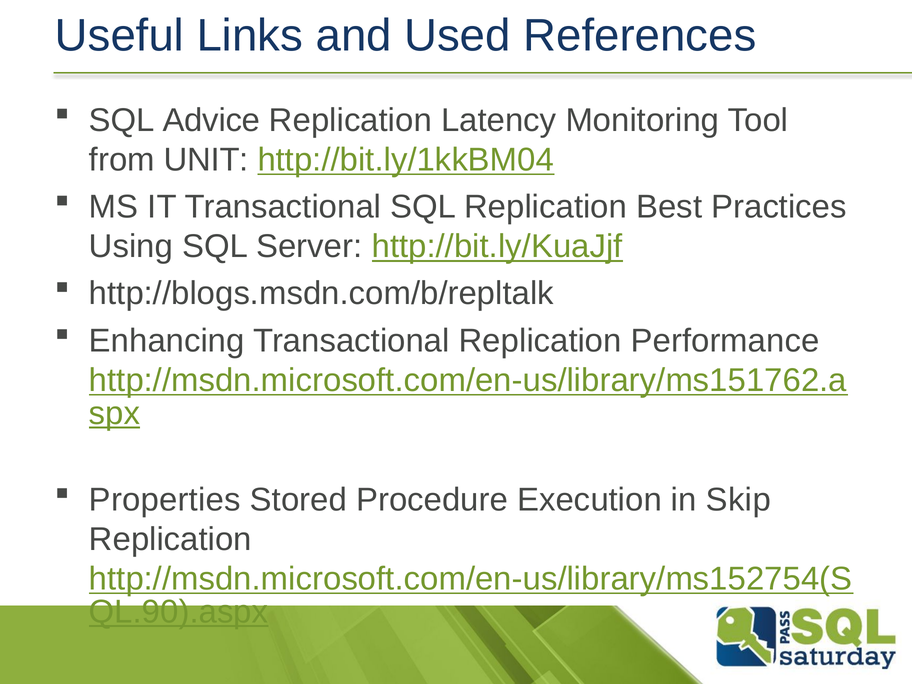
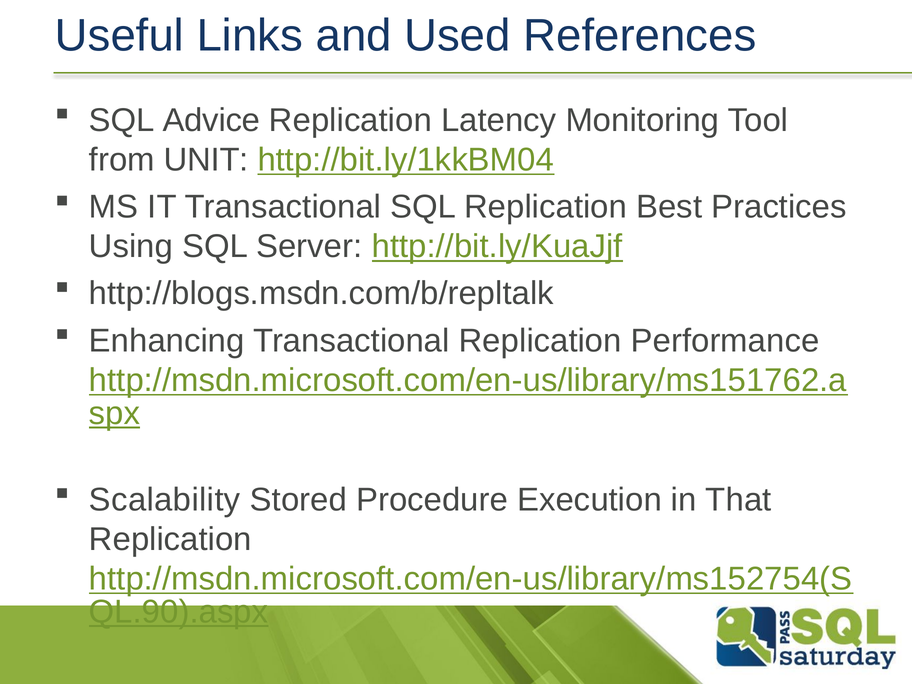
Properties: Properties -> Scalability
Skip: Skip -> That
